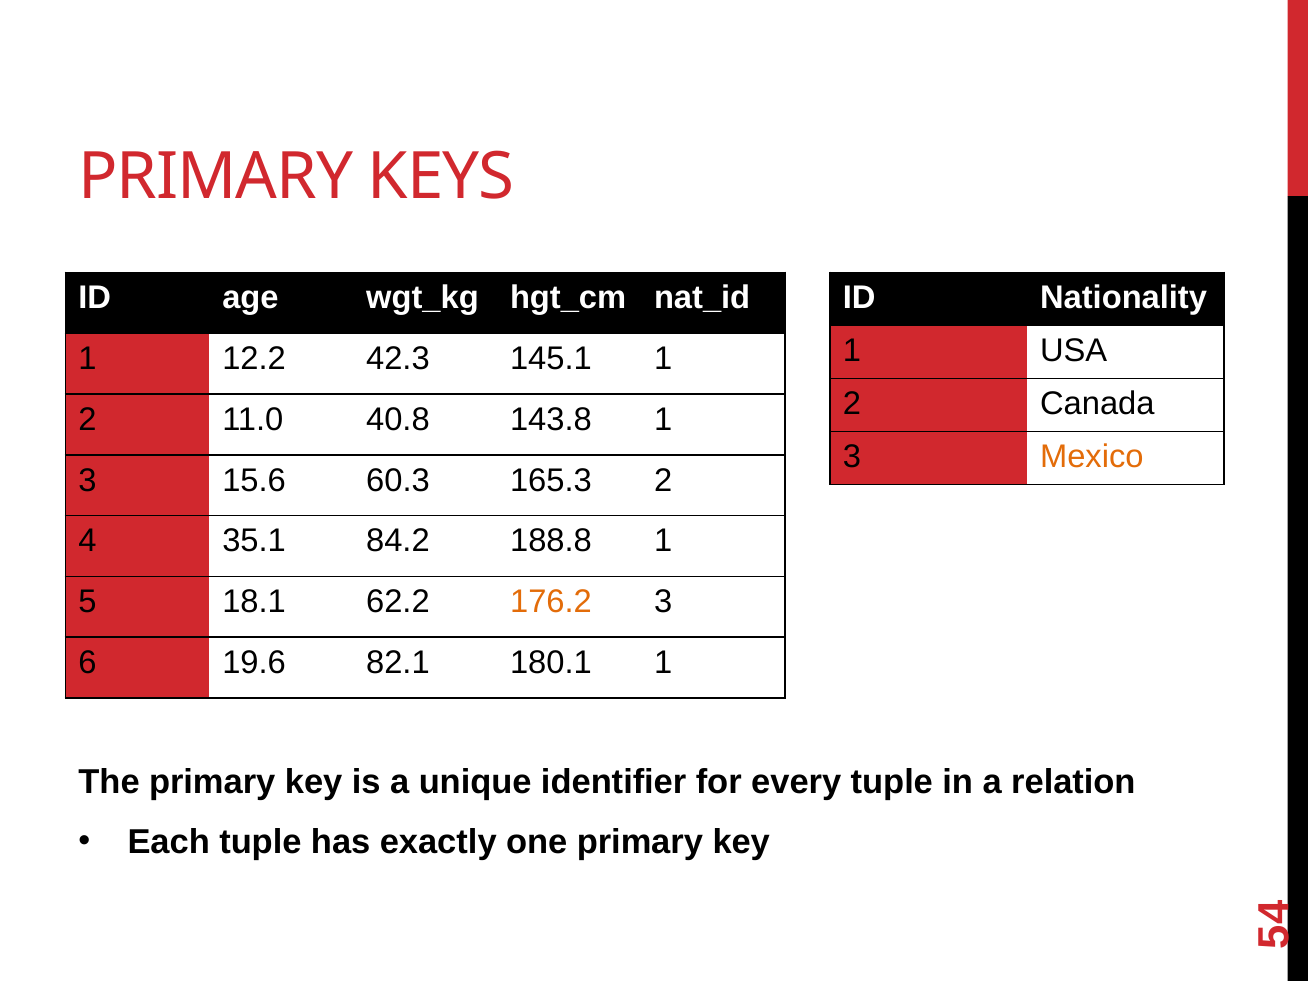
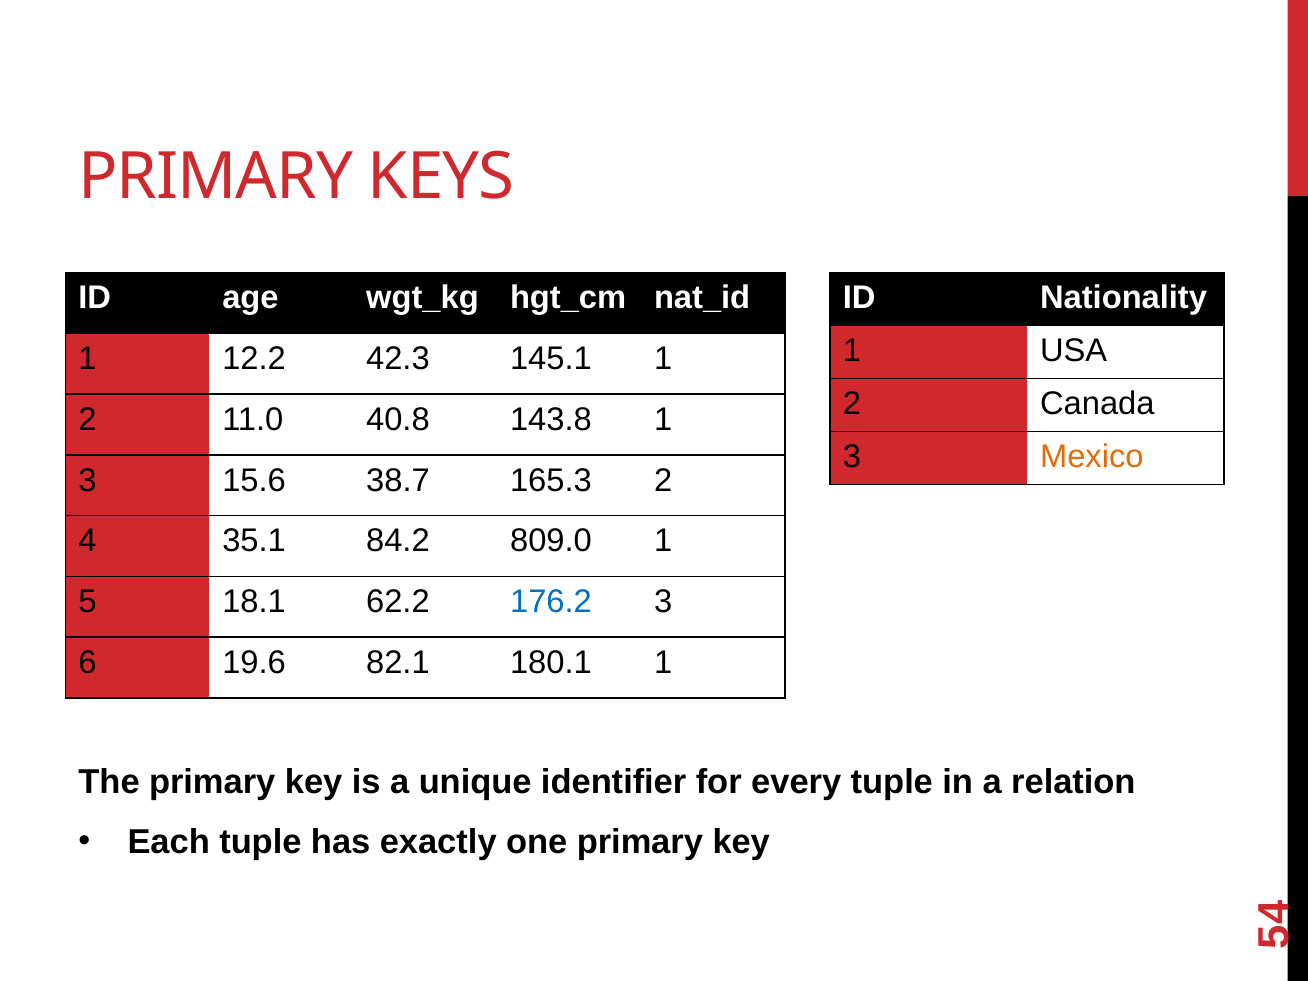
60.3: 60.3 -> 38.7
188.8: 188.8 -> 809.0
176.2 colour: orange -> blue
